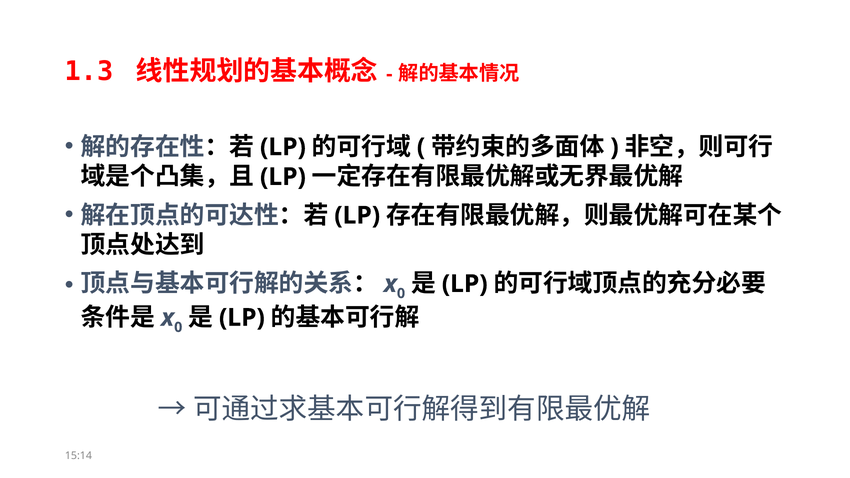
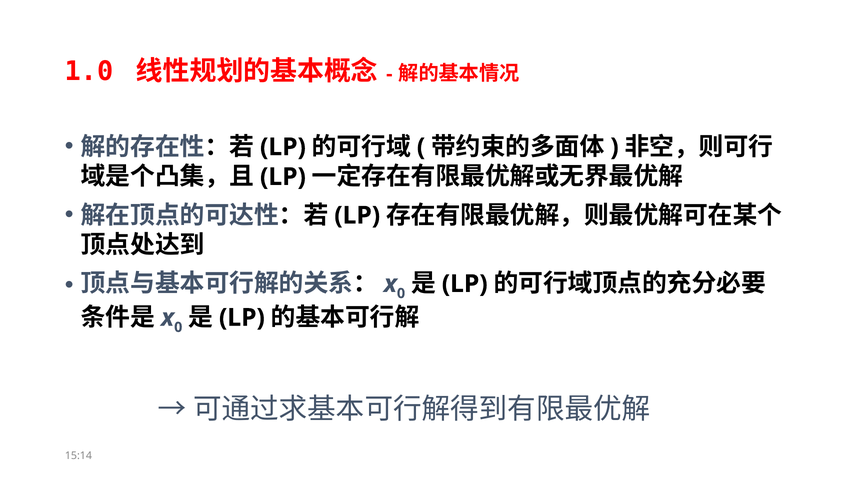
1.3: 1.3 -> 1.0
